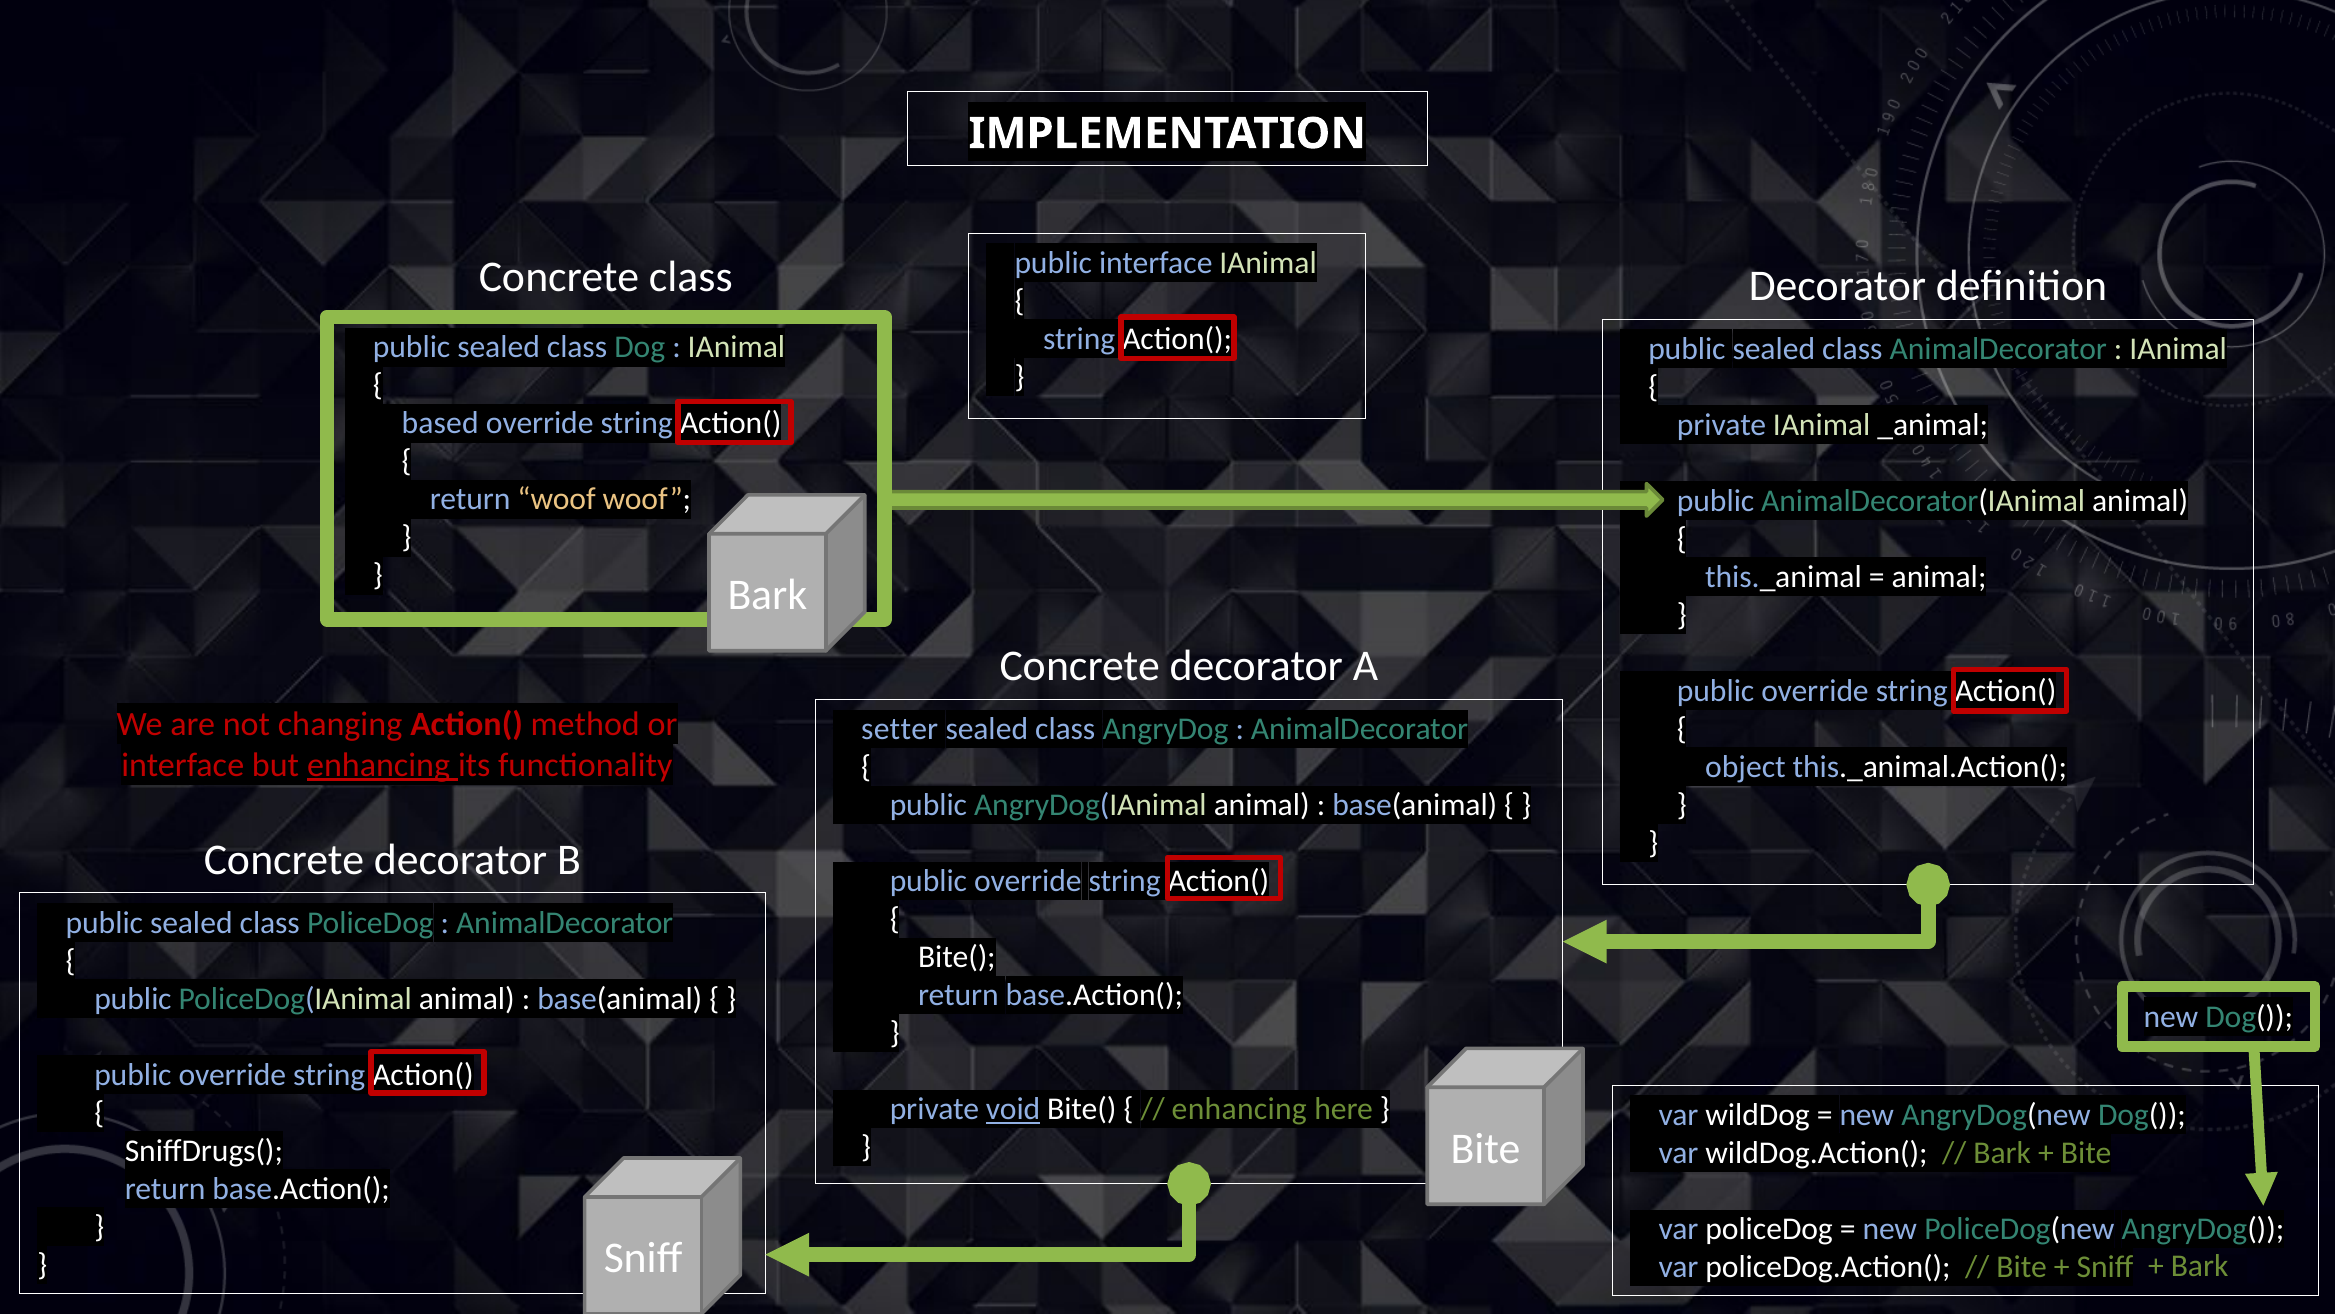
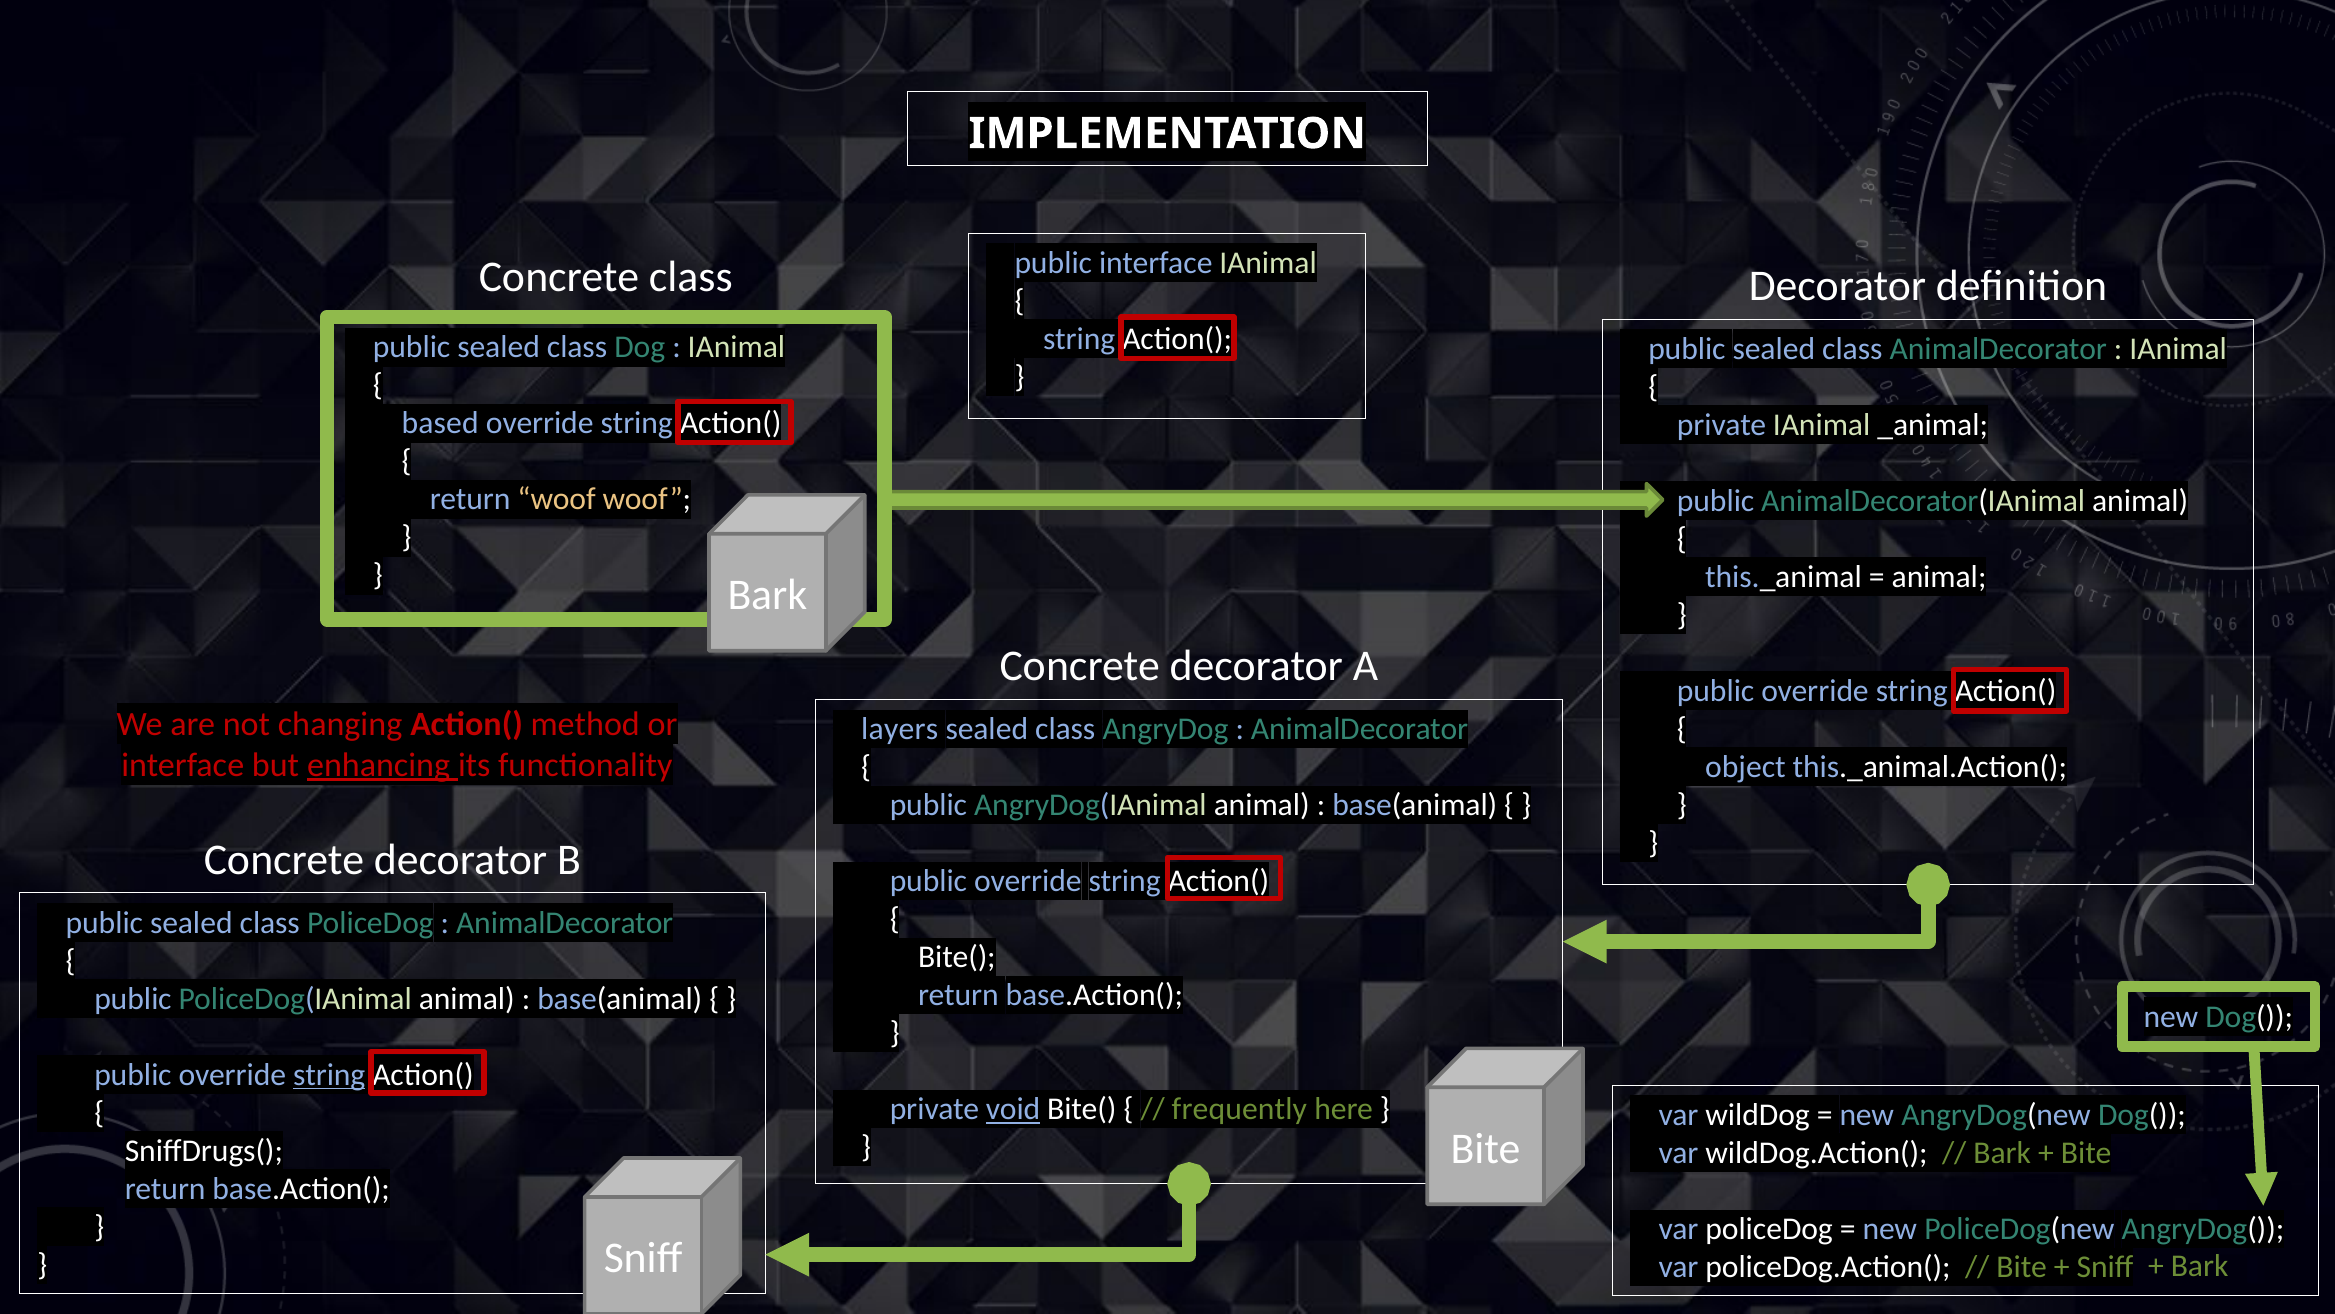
setter: setter -> layers
string at (329, 1074) underline: none -> present
enhancing at (1239, 1109): enhancing -> frequently
